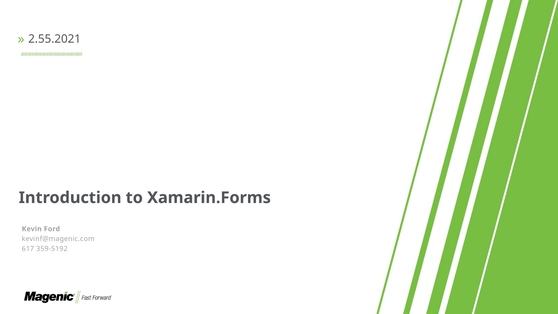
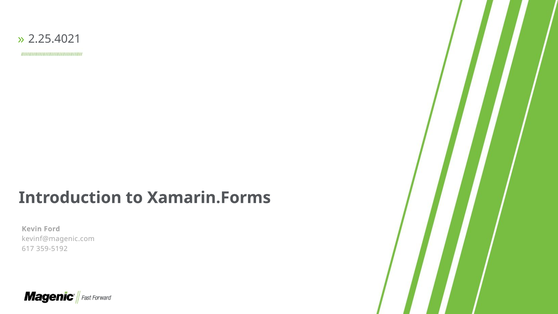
2.55.2021: 2.55.2021 -> 2.25.4021
